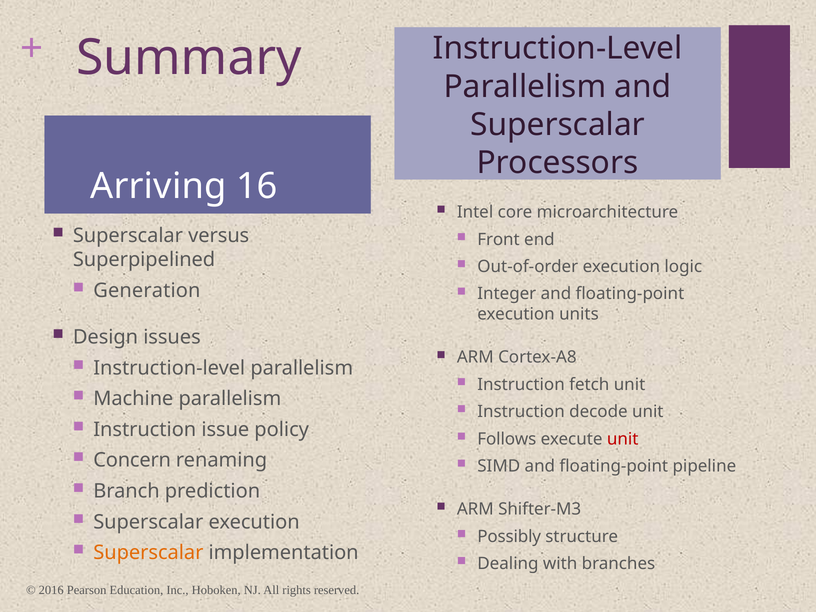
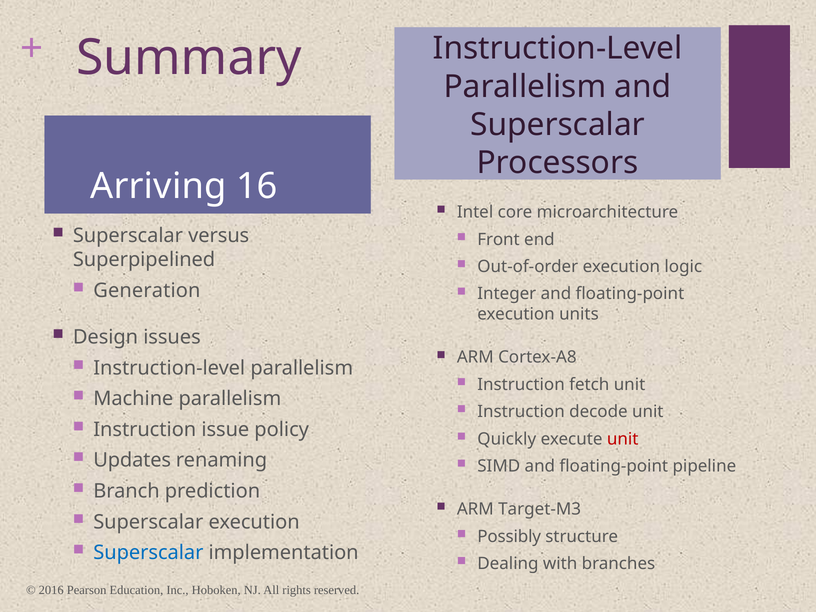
Follows: Follows -> Quickly
Concern: Concern -> Updates
Shifter-M3: Shifter-M3 -> Target-M3
Superscalar at (148, 553) colour: orange -> blue
